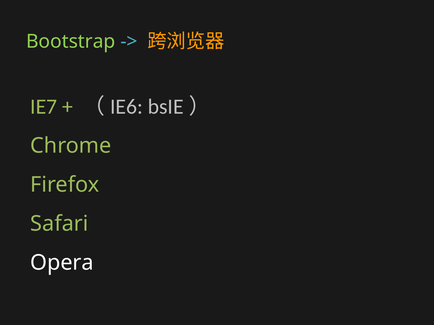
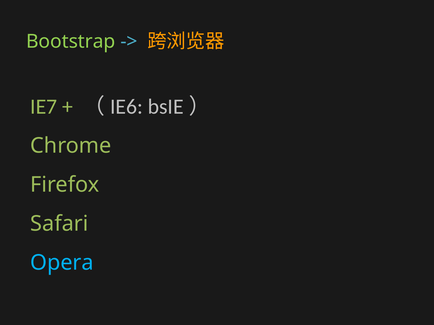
Opera colour: white -> light blue
